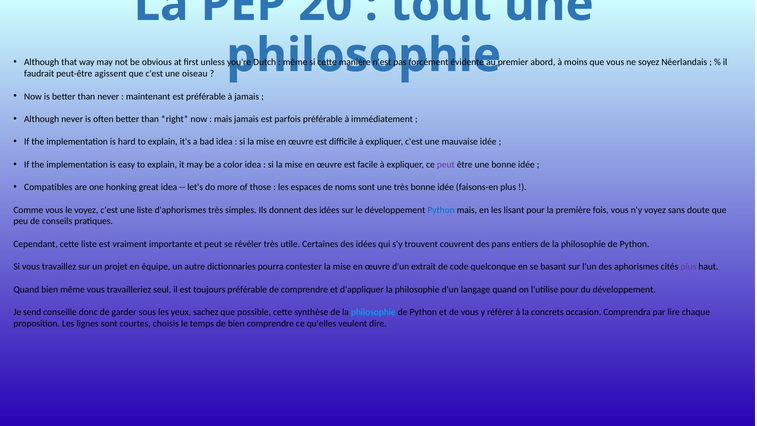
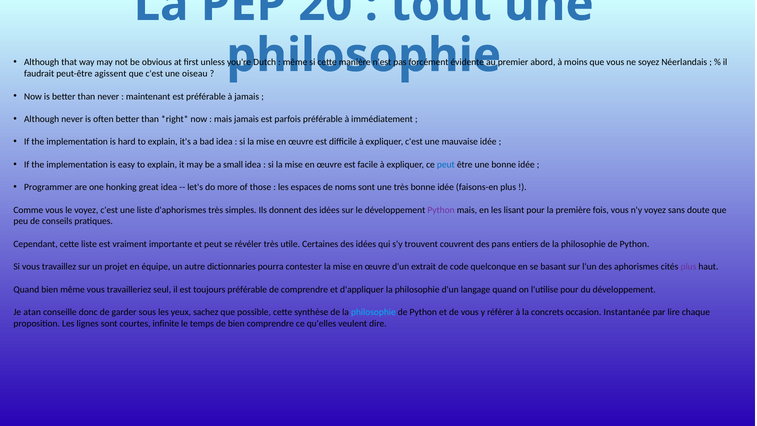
color: color -> small
peut at (446, 164) colour: purple -> blue
Compatibles: Compatibles -> Programmer
Python at (441, 210) colour: blue -> purple
send: send -> atan
Comprendra: Comprendra -> Instantanée
choisis: choisis -> infinite
